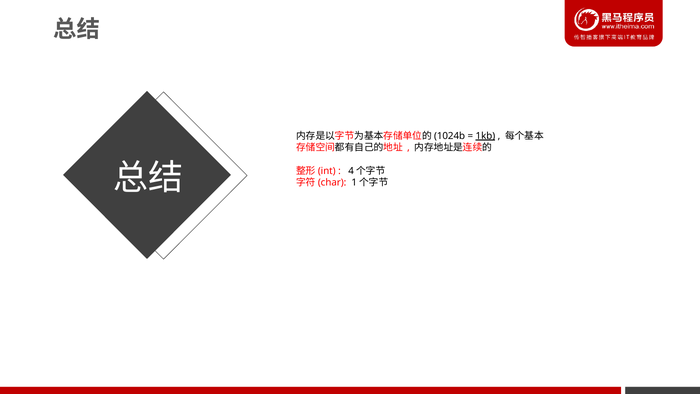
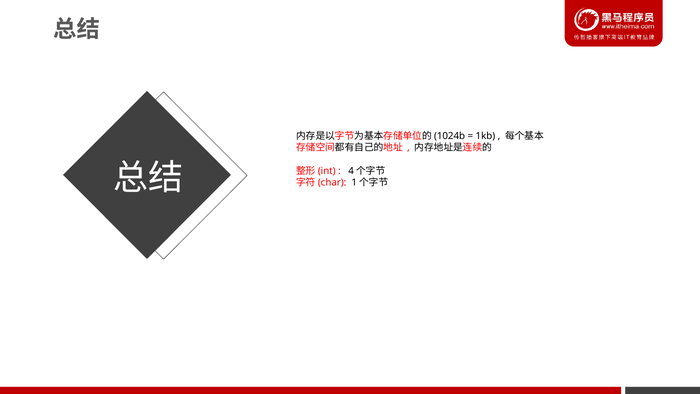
1kb underline: present -> none
